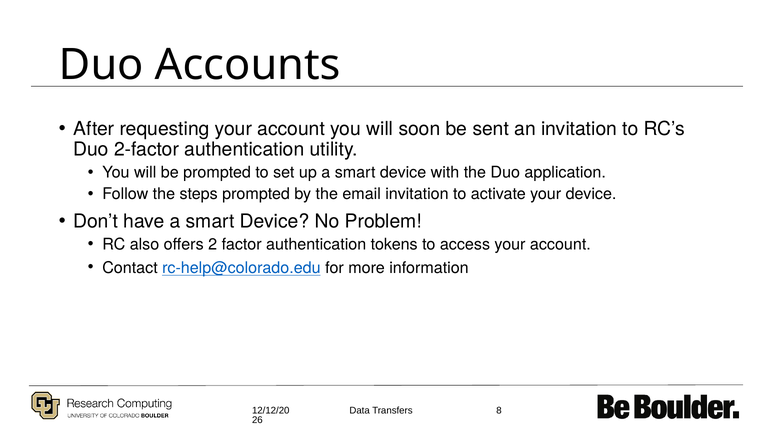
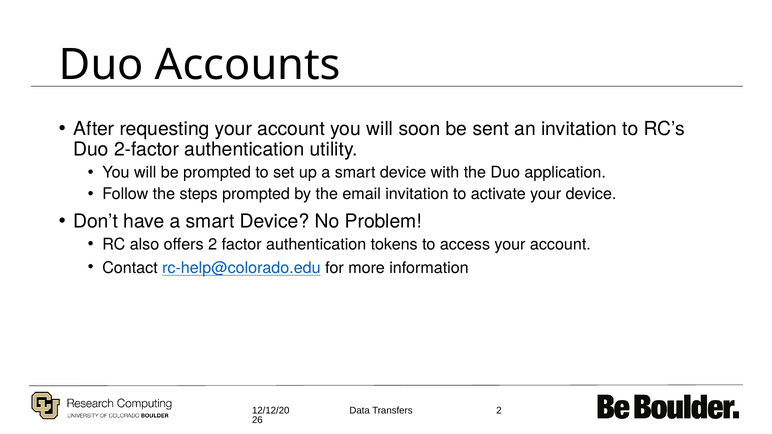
Transfers 8: 8 -> 2
